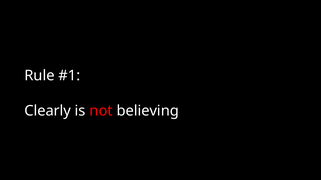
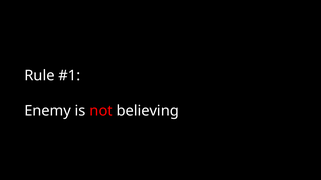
Clearly: Clearly -> Enemy
